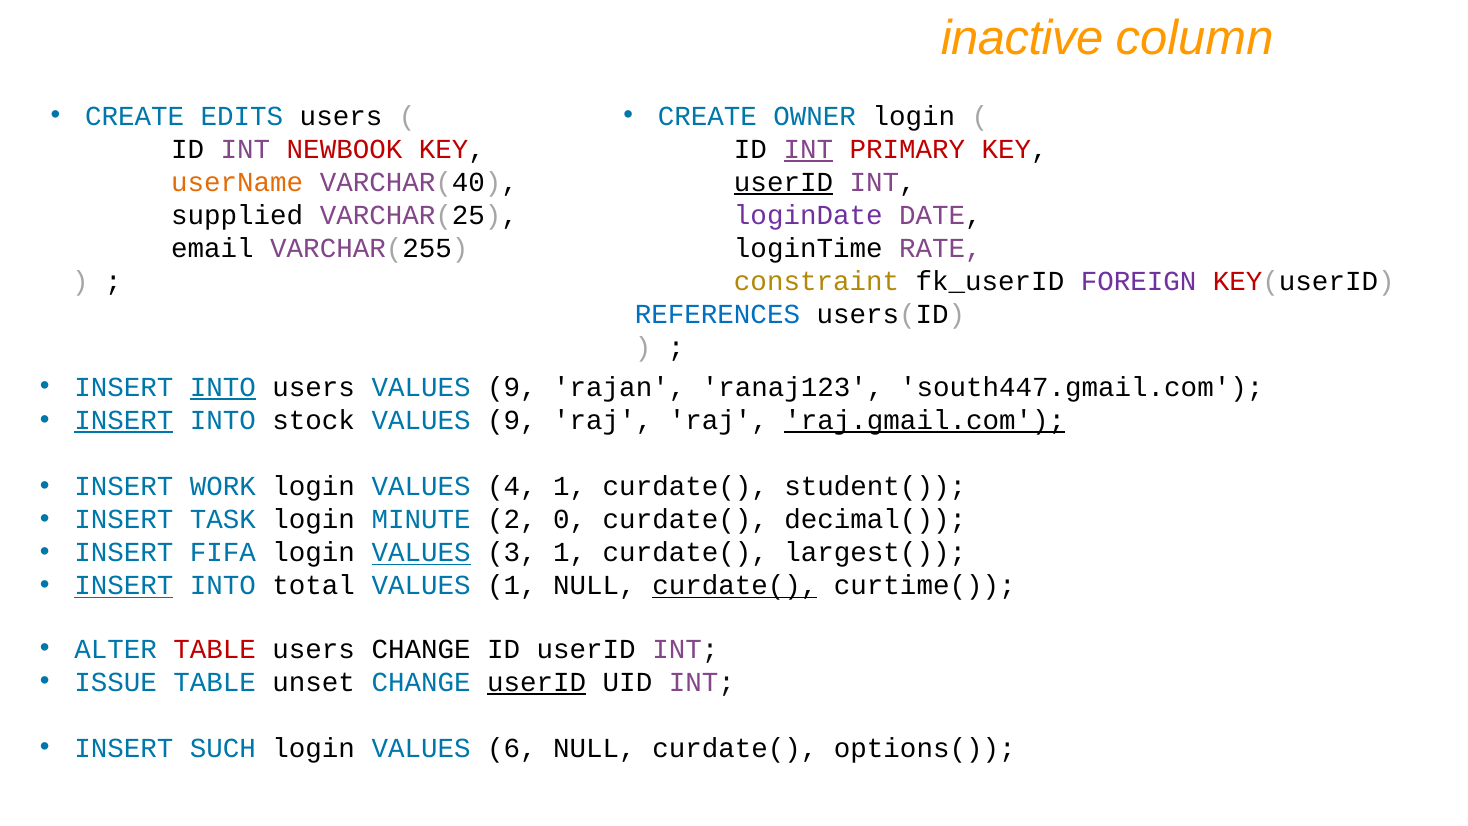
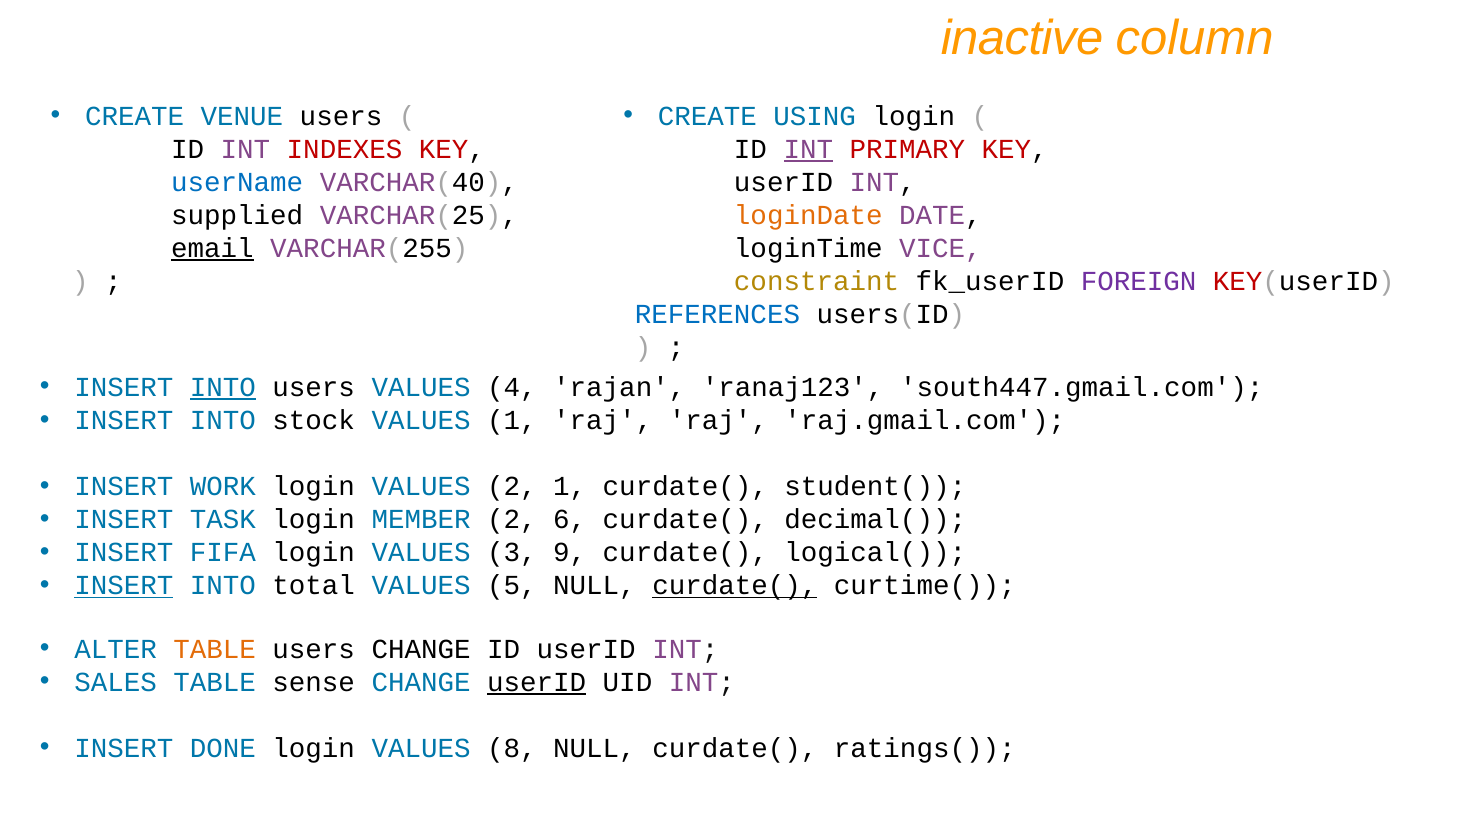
EDITS: EDITS -> VENUE
OWNER: OWNER -> USING
NEWBOOK: NEWBOOK -> INDEXES
userName colour: orange -> blue
userID at (784, 182) underline: present -> none
loginDate colour: purple -> orange
email underline: none -> present
RATE: RATE -> VICE
users VALUES 9: 9 -> 4
INSERT at (124, 420) underline: present -> none
9 at (512, 420): 9 -> 1
raj.gmail.com underline: present -> none
VALUES 4: 4 -> 2
MINUTE: MINUTE -> MEMBER
0: 0 -> 6
VALUES at (421, 552) underline: present -> none
3 1: 1 -> 9
largest(: largest( -> logical(
VALUES 1: 1 -> 5
TABLE at (215, 649) colour: red -> orange
ISSUE: ISSUE -> SALES
unset: unset -> sense
SUCH: SUCH -> DONE
6: 6 -> 8
options(: options( -> ratings(
